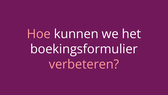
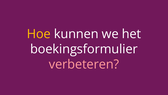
Hoe colour: pink -> yellow
